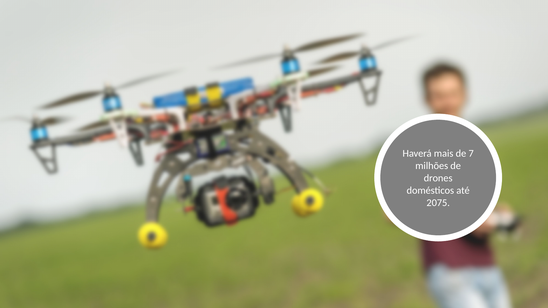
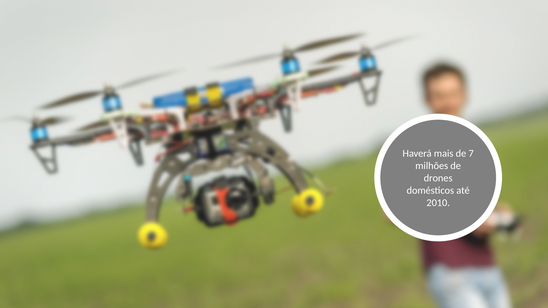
2075: 2075 -> 2010
